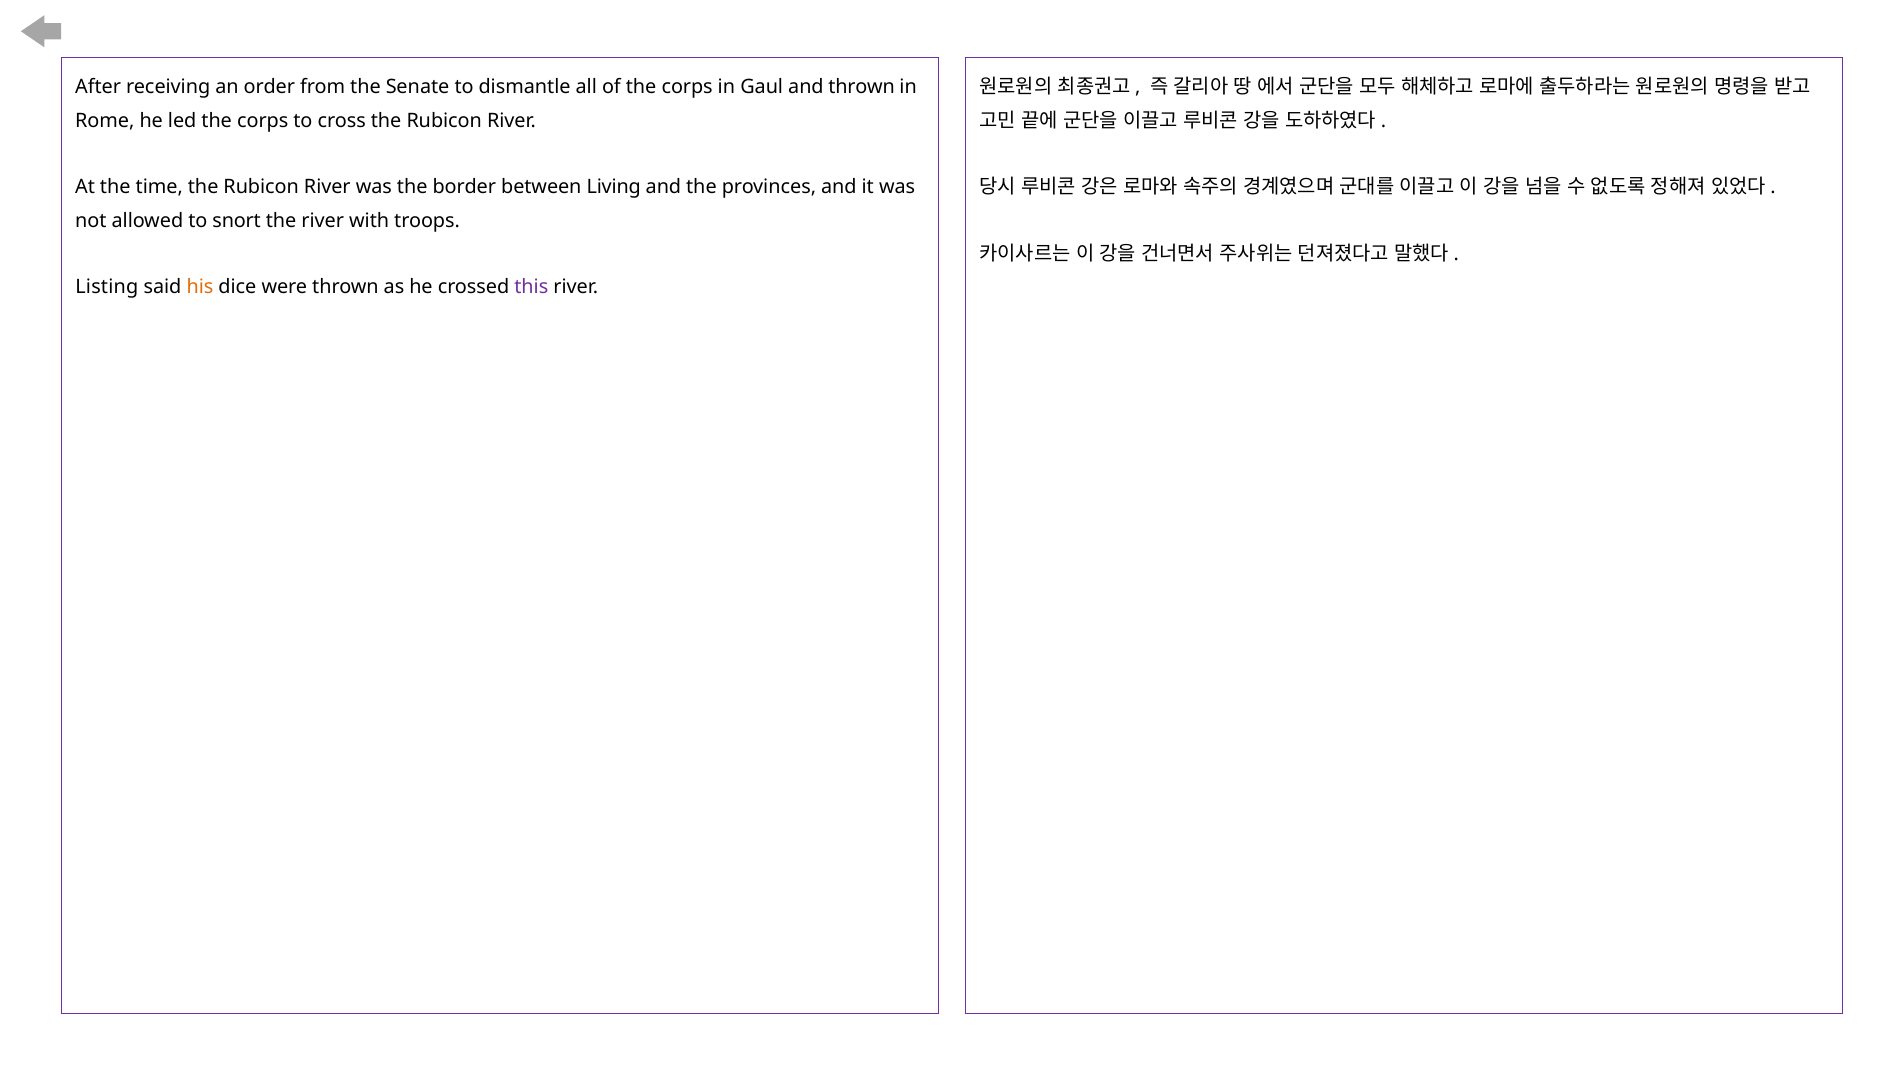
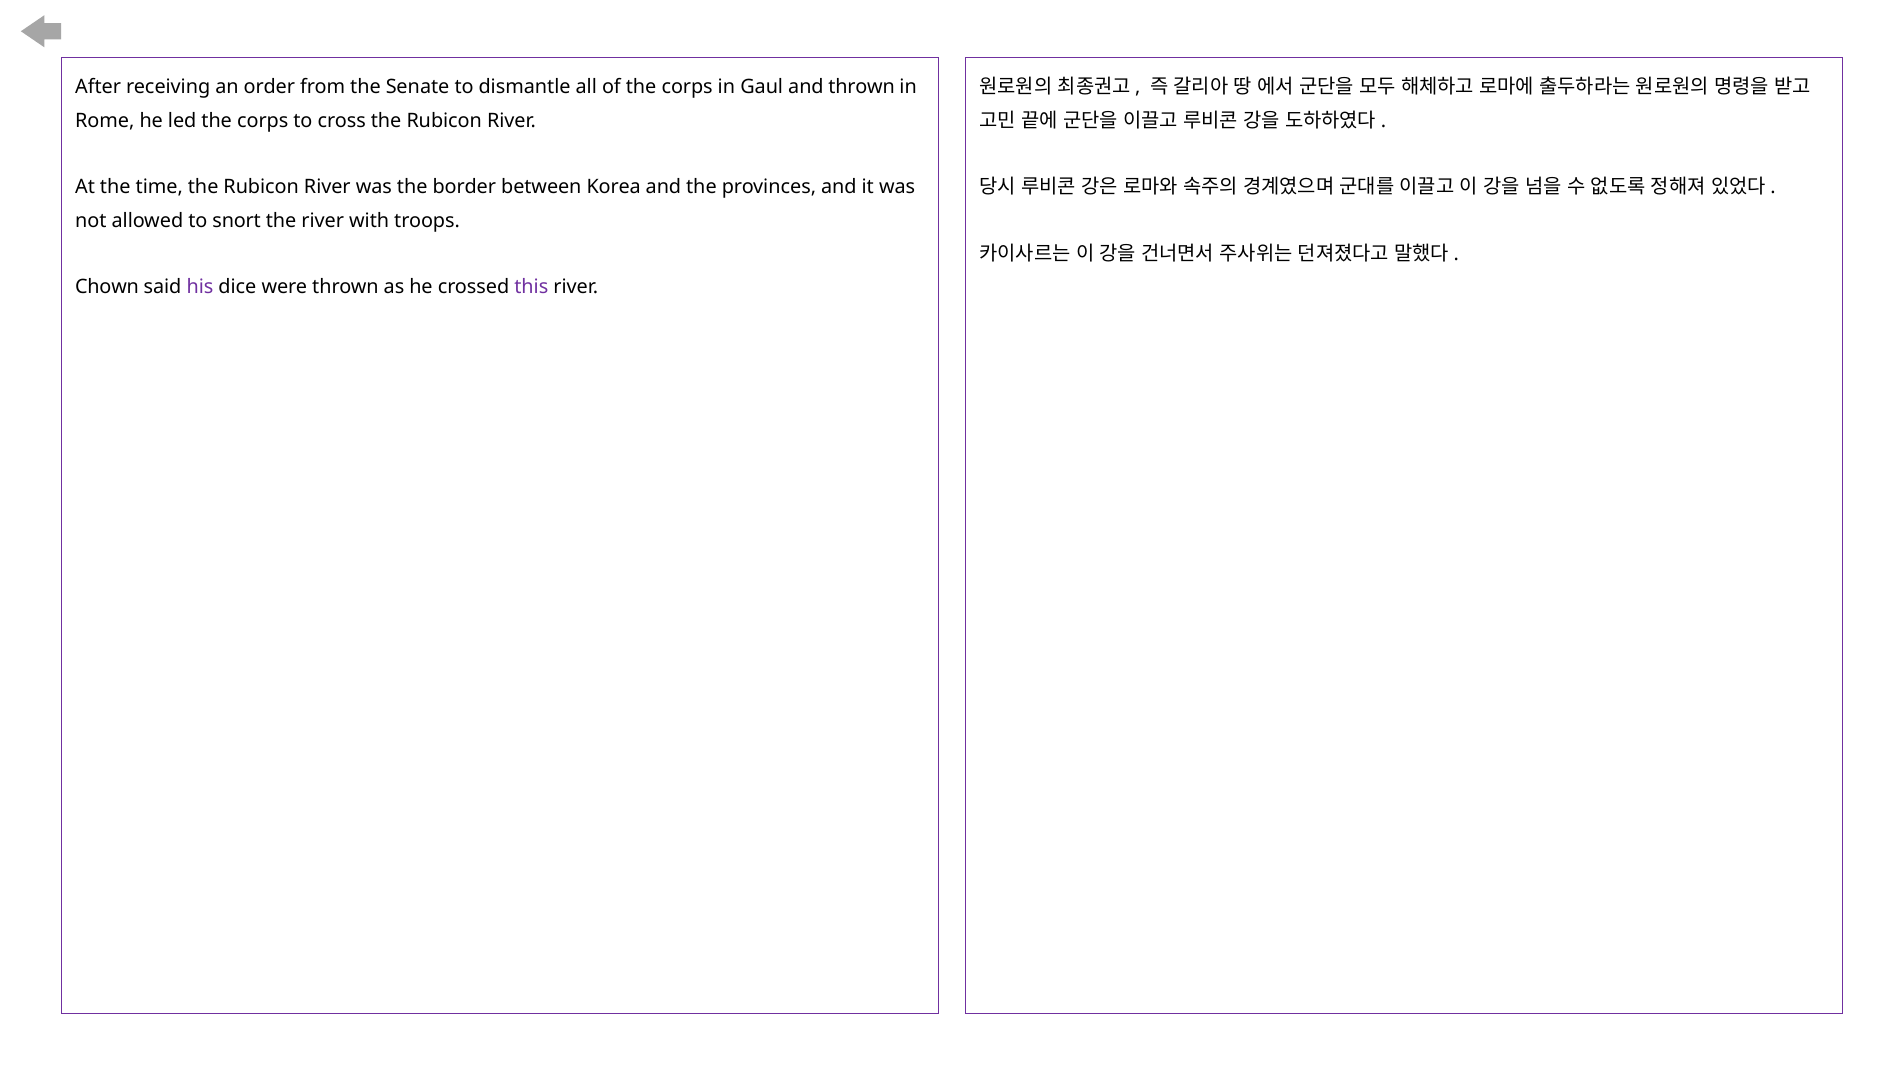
Living: Living -> Korea
Listing: Listing -> Chown
his colour: orange -> purple
